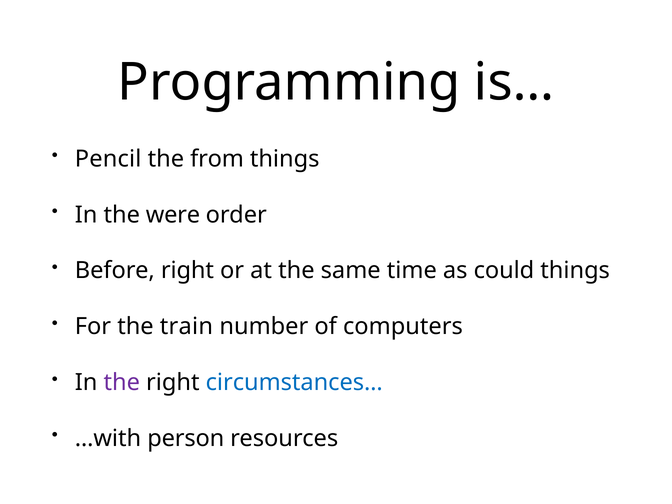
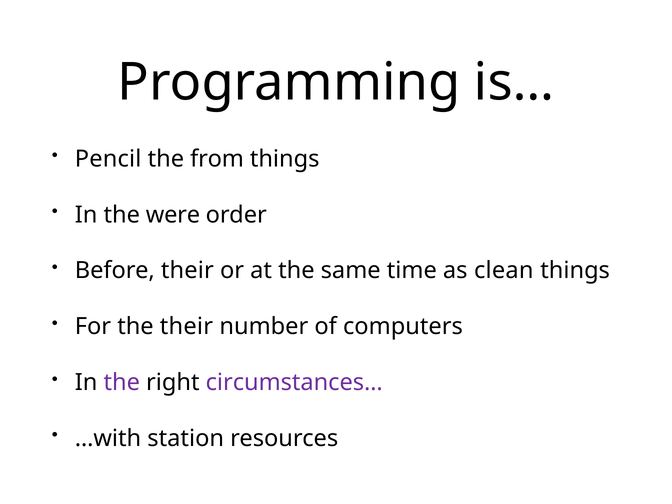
Before right: right -> their
could: could -> clean
the train: train -> their
circumstances… colour: blue -> purple
person: person -> station
